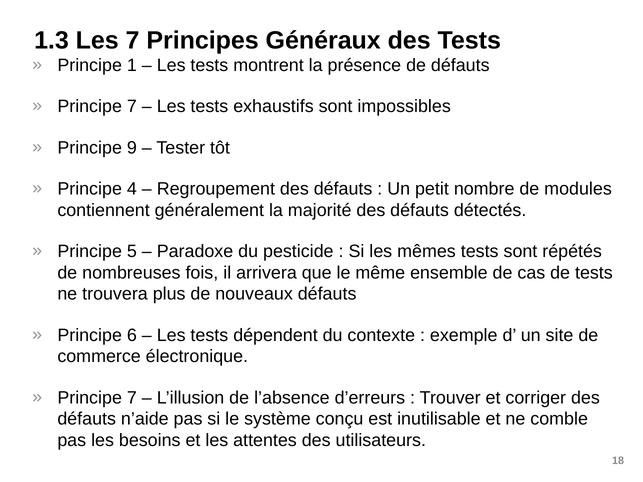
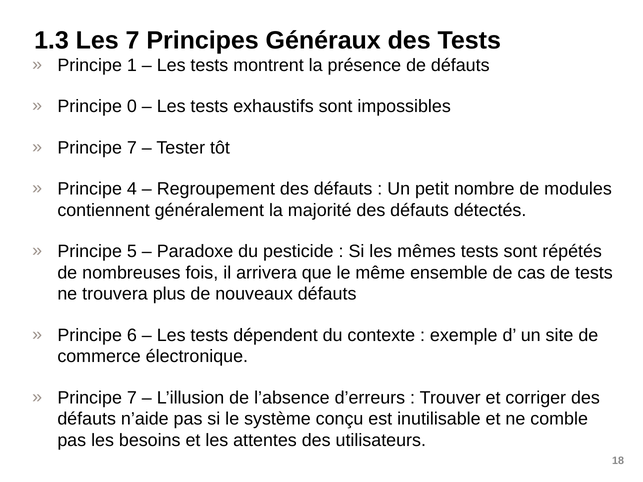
7 at (132, 107): 7 -> 0
9 at (132, 148): 9 -> 7
